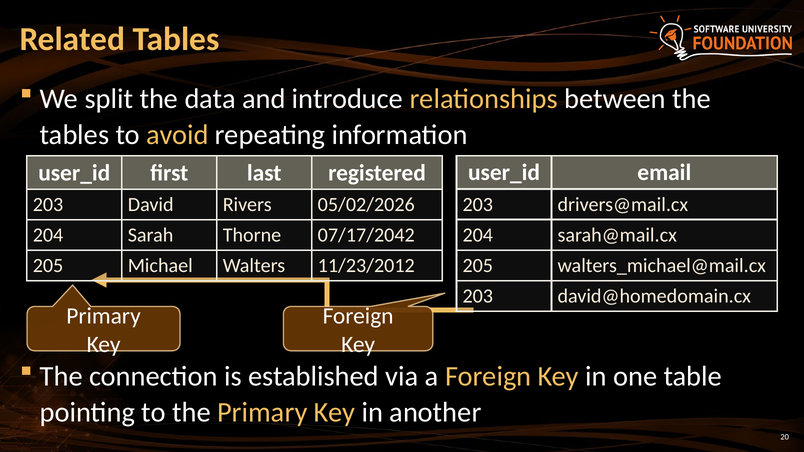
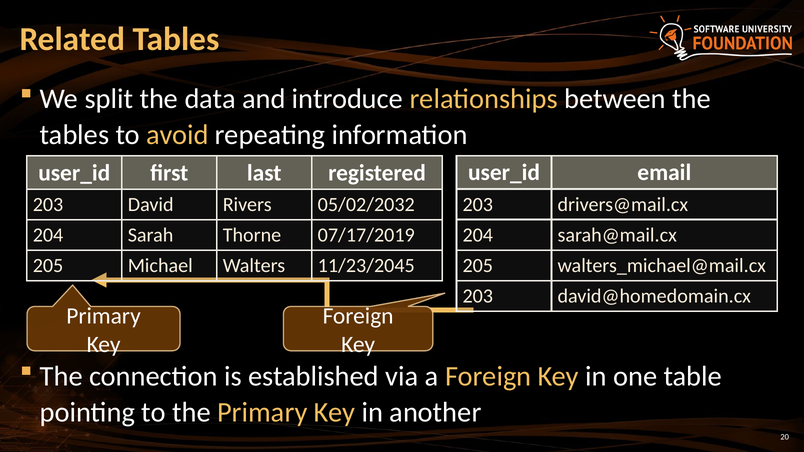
05/02/2026: 05/02/2026 -> 05/02/2032
07/17/2042: 07/17/2042 -> 07/17/2019
11/23/2012: 11/23/2012 -> 11/23/2045
